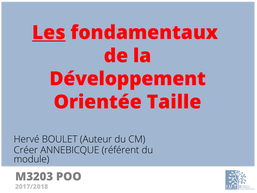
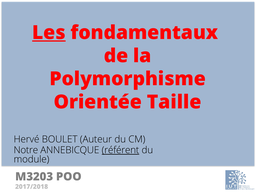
Développement: Développement -> Polymorphisme
Créer: Créer -> Notre
référent underline: none -> present
